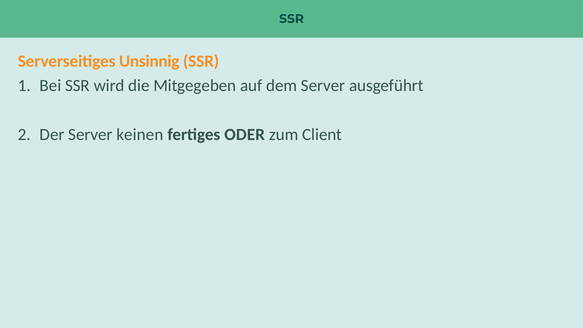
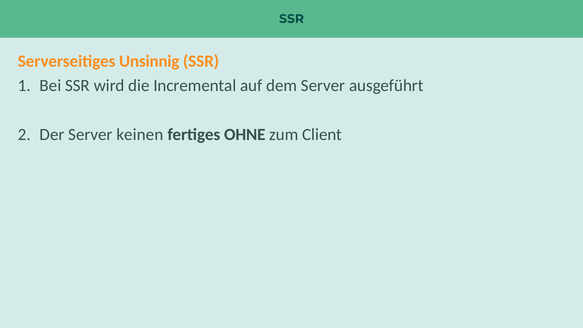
Mitgegeben: Mitgegeben -> Incremental
ODER: ODER -> OHNE
